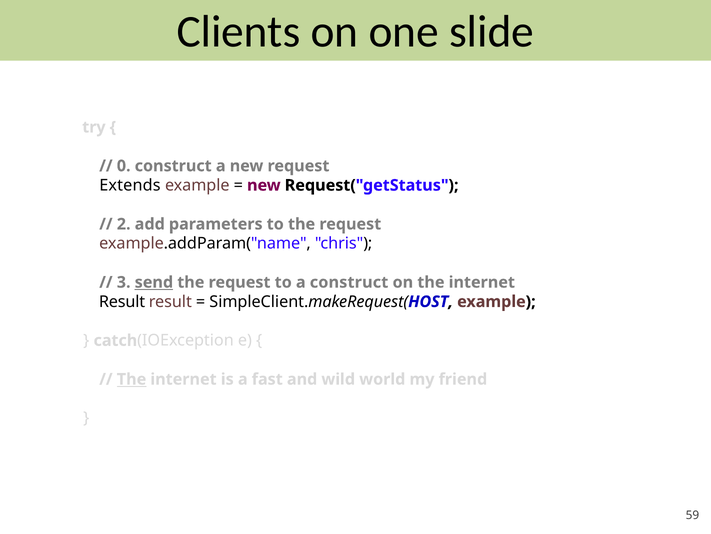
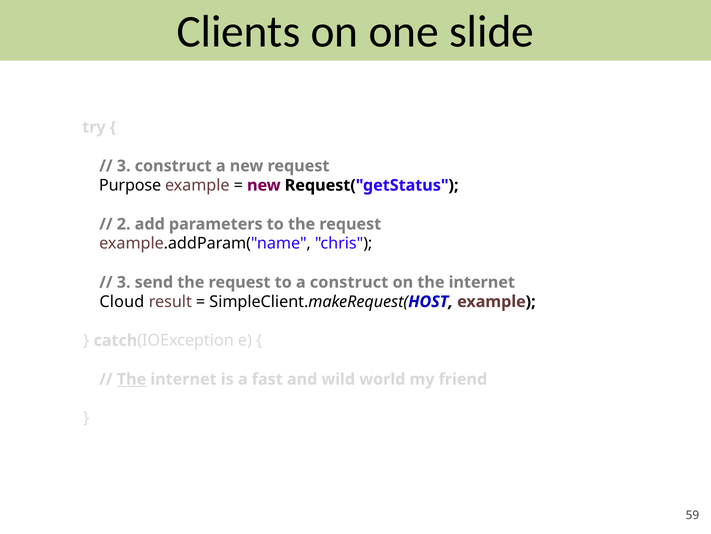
0 at (124, 166): 0 -> 3
Extends: Extends -> Purpose
send underline: present -> none
Result at (122, 301): Result -> Cloud
